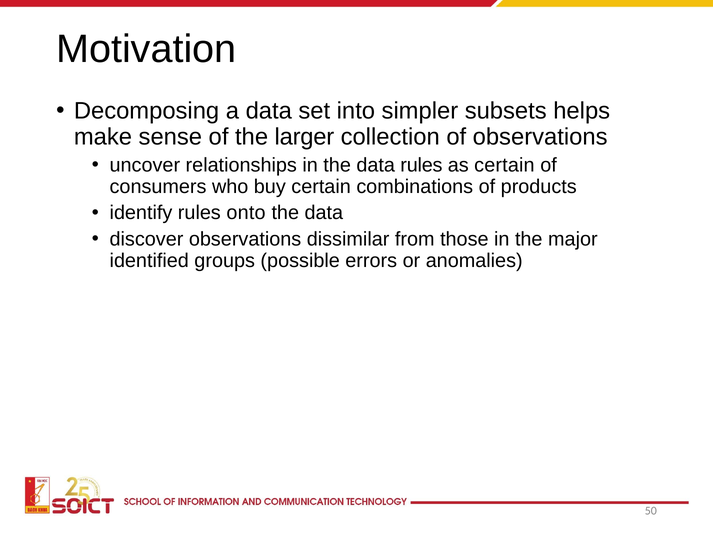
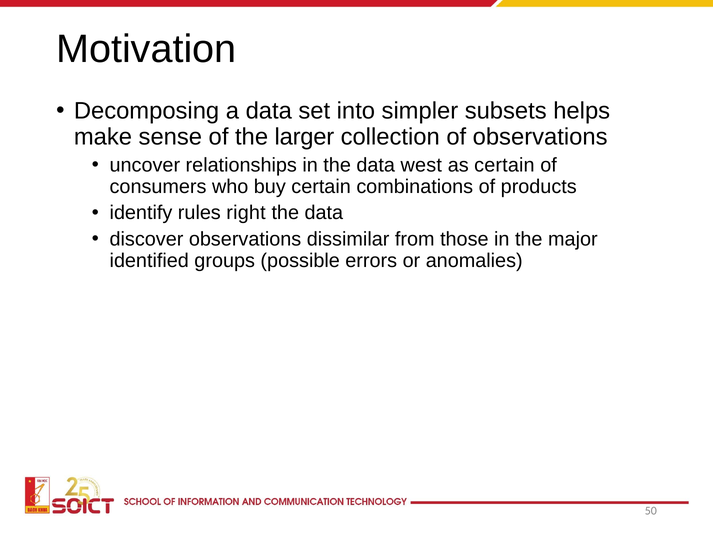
data rules: rules -> west
onto: onto -> right
